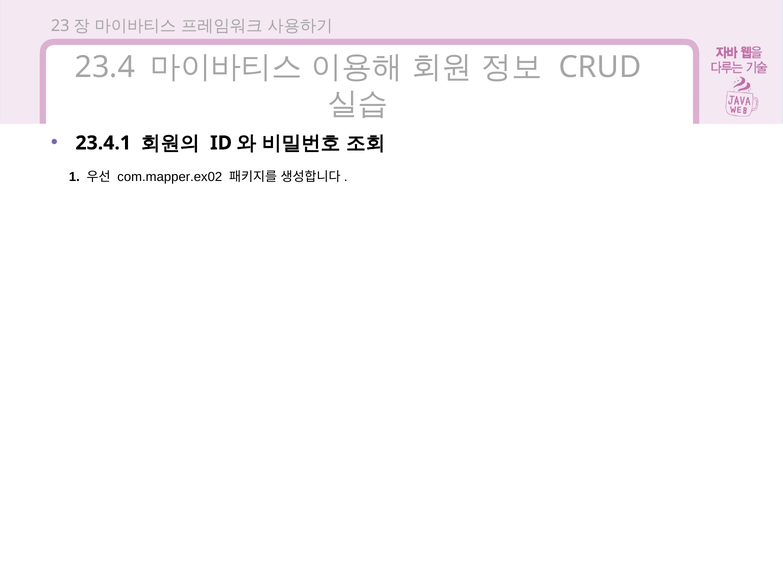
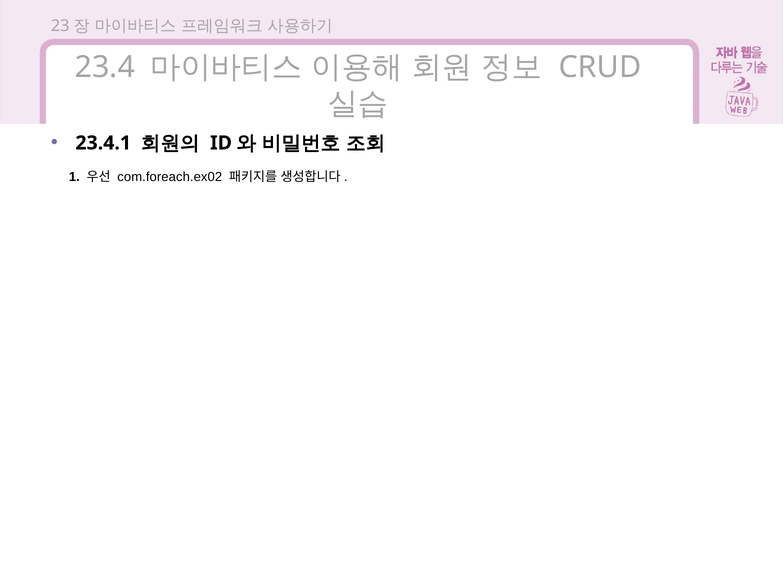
com.mapper.ex02: com.mapper.ex02 -> com.foreach.ex02
